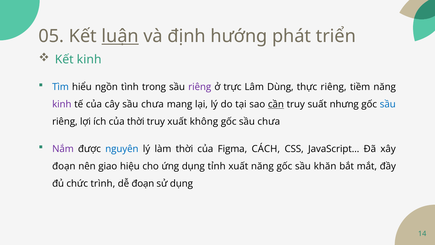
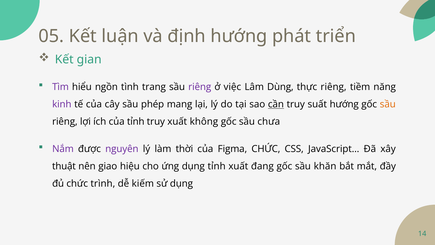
luận underline: present -> none
Kết kinh: kinh -> gian
Tìm colour: blue -> purple
trong: trong -> trang
trực: trực -> việc
cây sầu chưa: chưa -> phép
suất nhưng: nhưng -> hướng
sầu at (388, 104) colour: blue -> orange
của thời: thời -> tỉnh
nguyên colour: blue -> purple
Figma CÁCH: CÁCH -> CHỨC
đoạn at (64, 166): đoạn -> thuật
xuất năng: năng -> đang
dễ đoạn: đoạn -> kiếm
